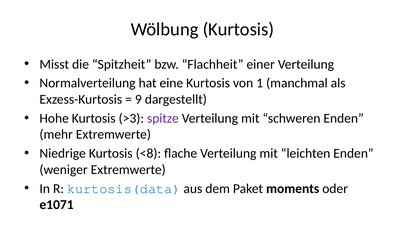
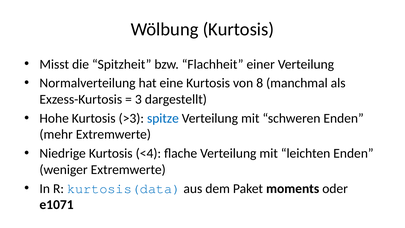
1: 1 -> 8
9: 9 -> 3
spitze colour: purple -> blue
<8: <8 -> <4
